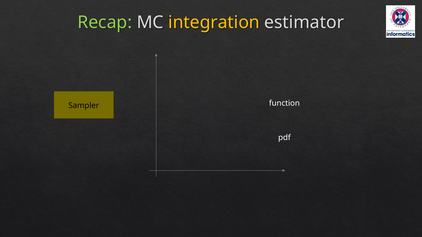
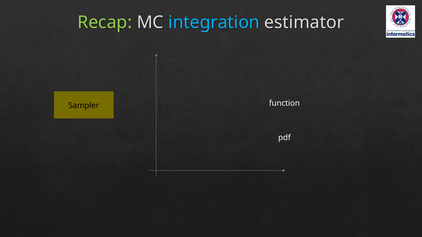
integration colour: yellow -> light blue
